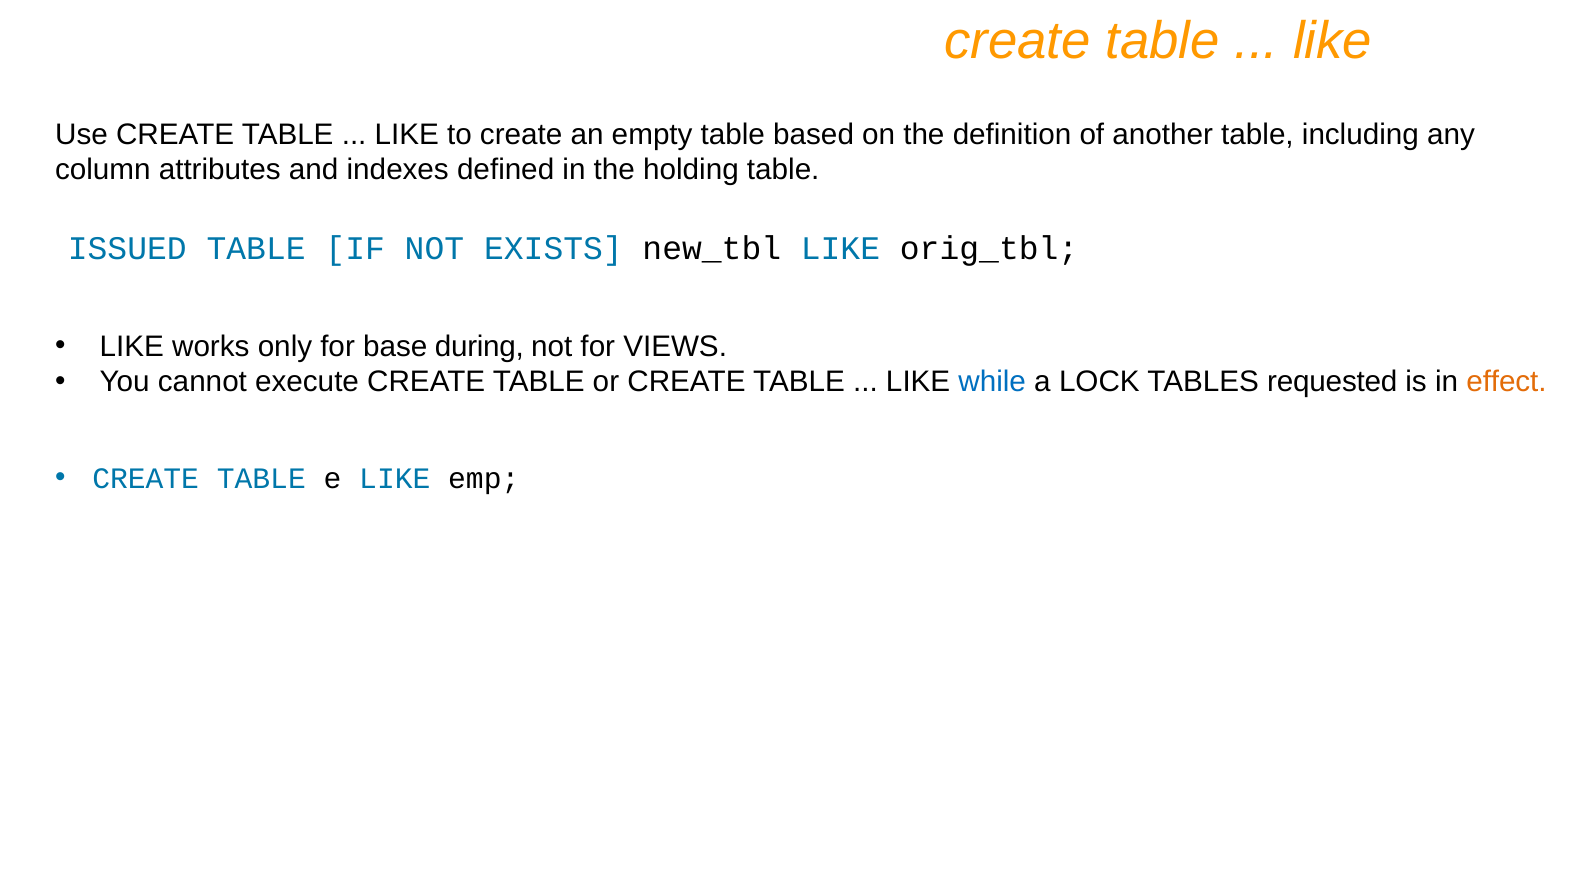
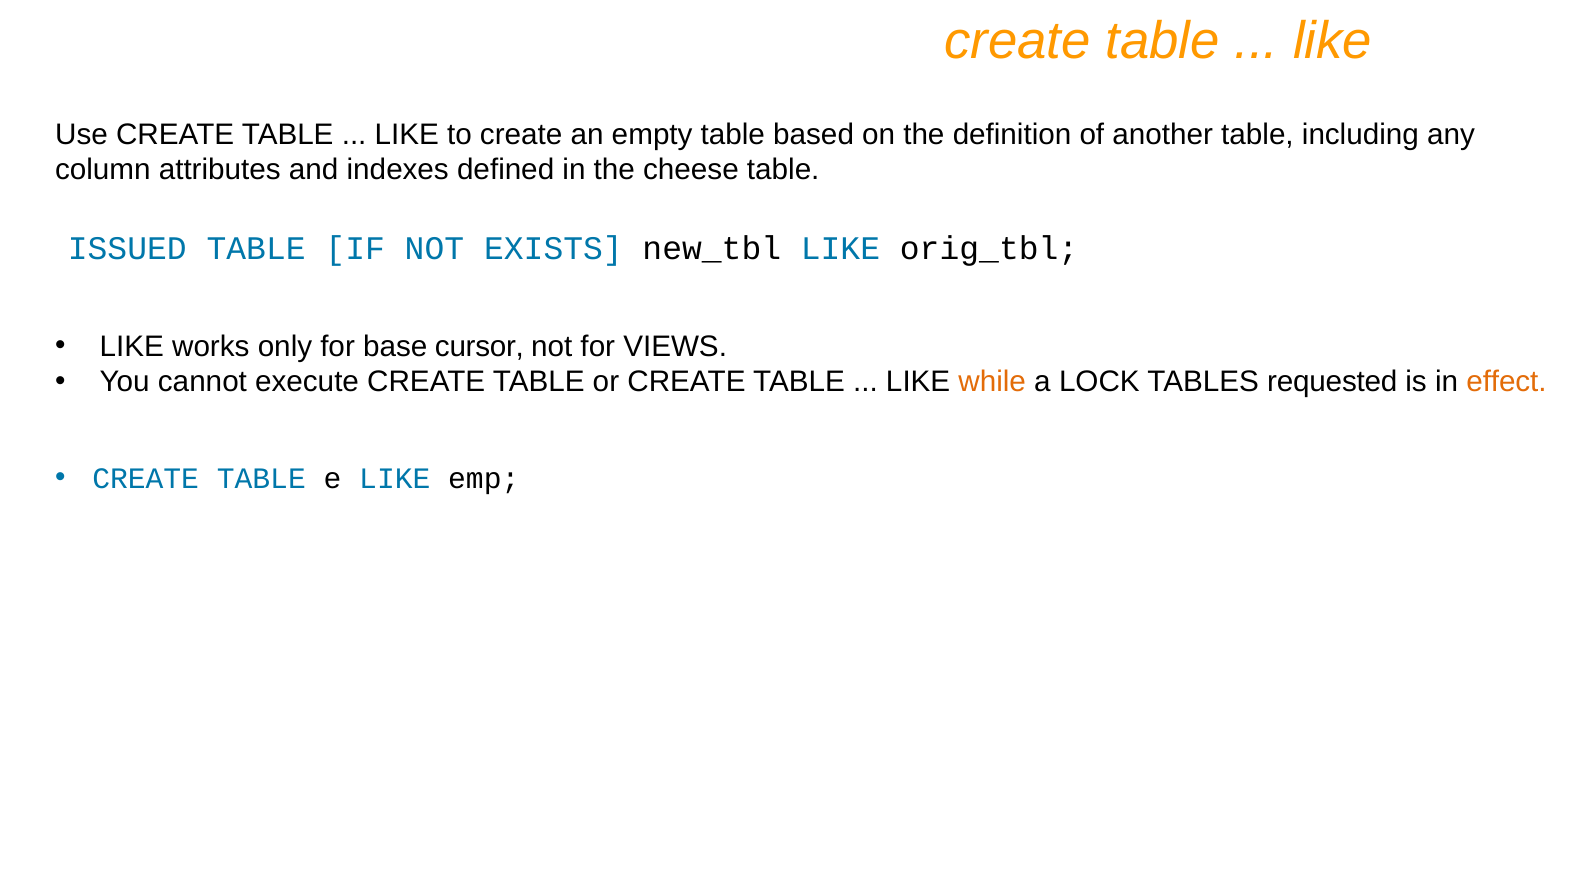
holding: holding -> cheese
during: during -> cursor
while colour: blue -> orange
